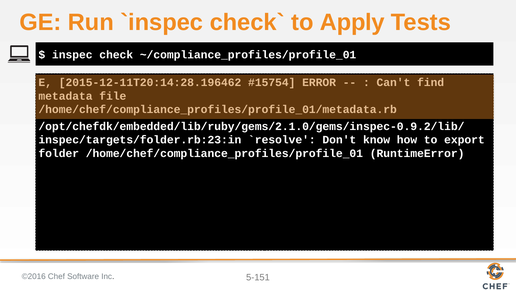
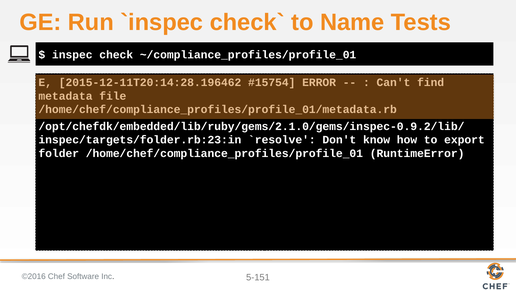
Apply: Apply -> Name
